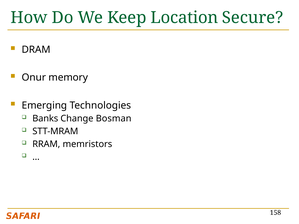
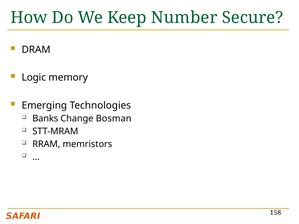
Location: Location -> Number
Onur: Onur -> Logic
